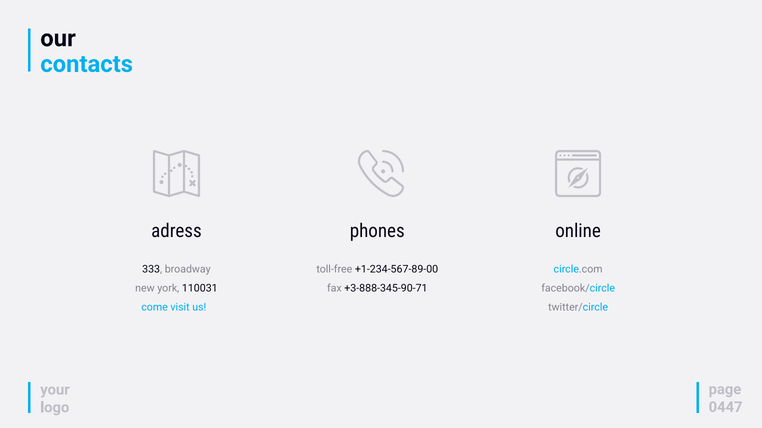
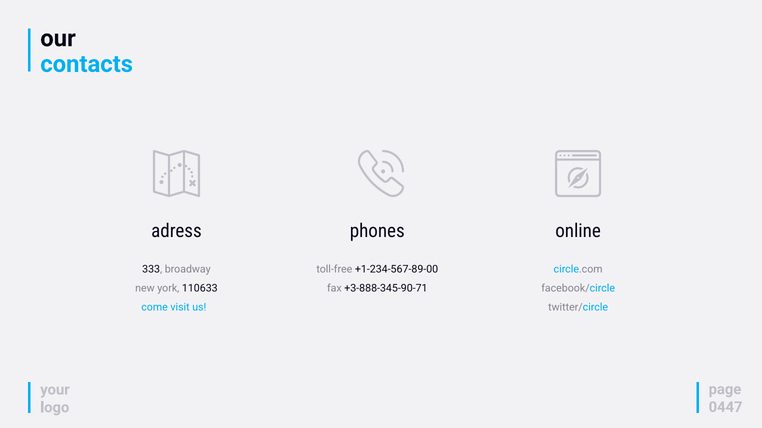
110031: 110031 -> 110633
